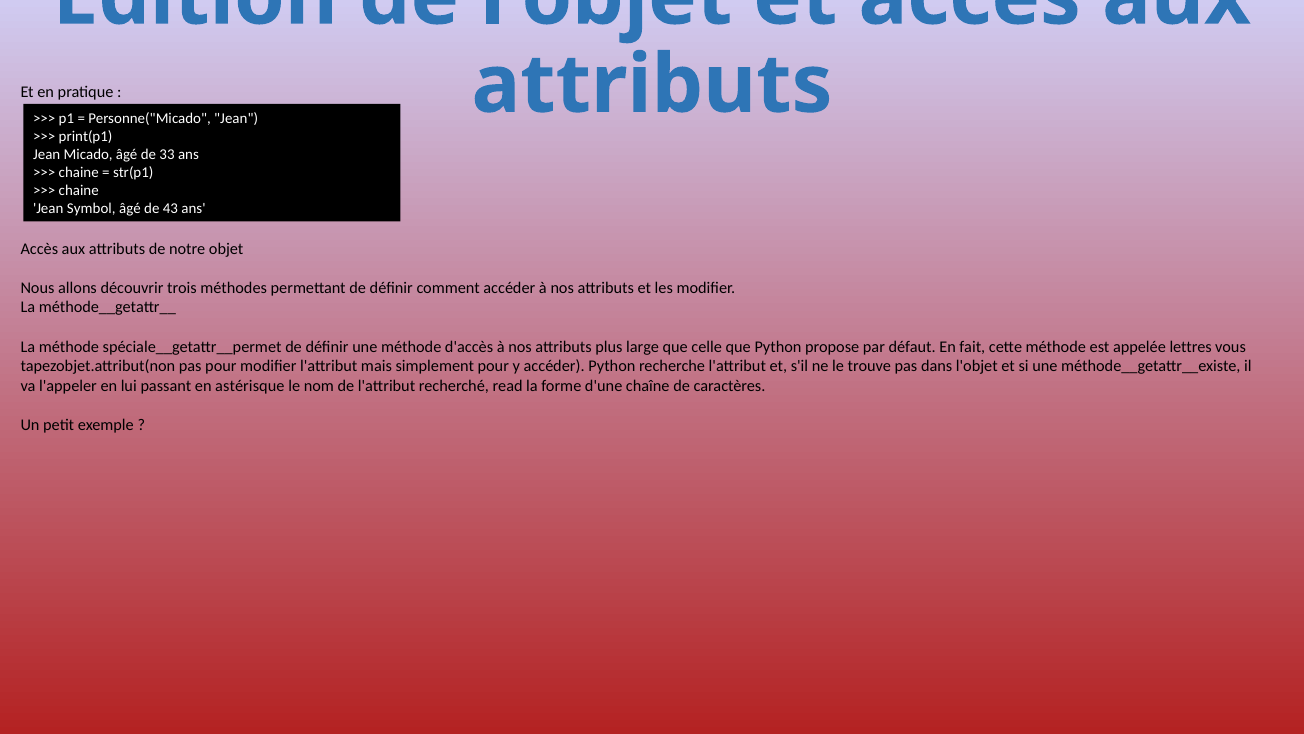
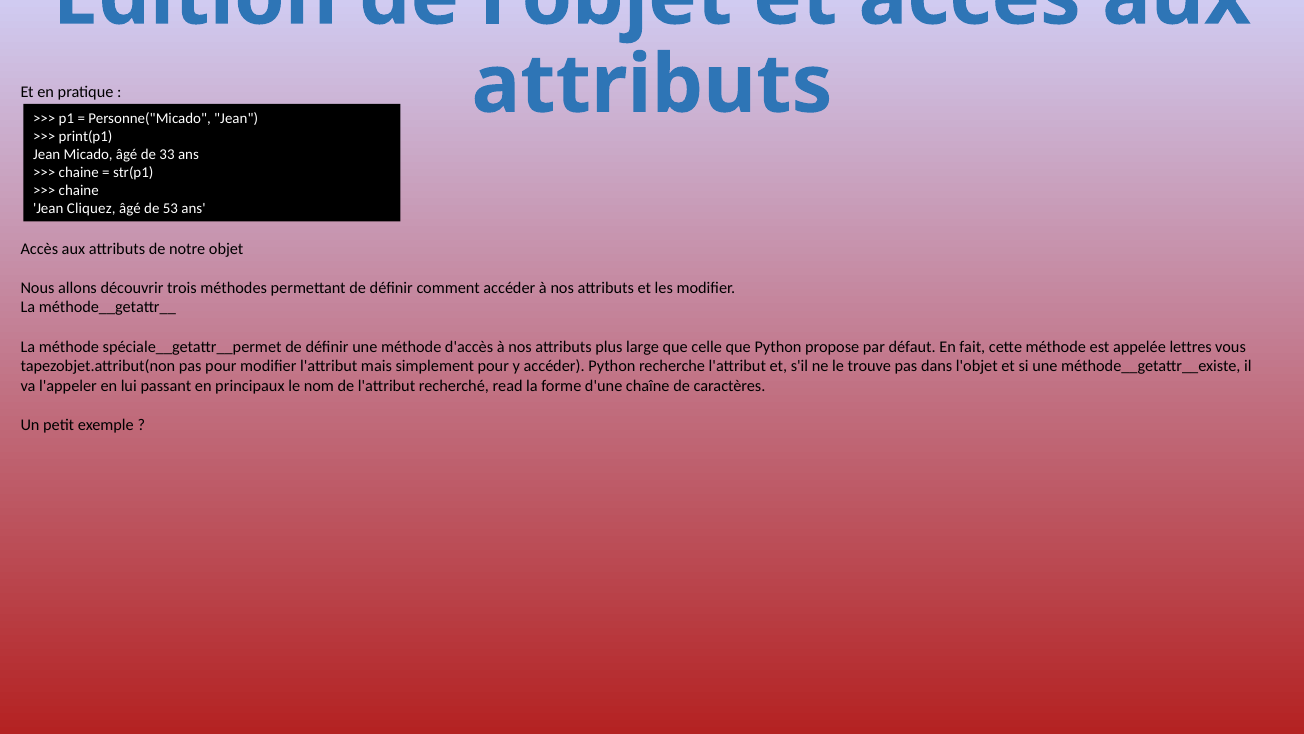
Symbol: Symbol -> Cliquez
43: 43 -> 53
astérisque: astérisque -> principaux
